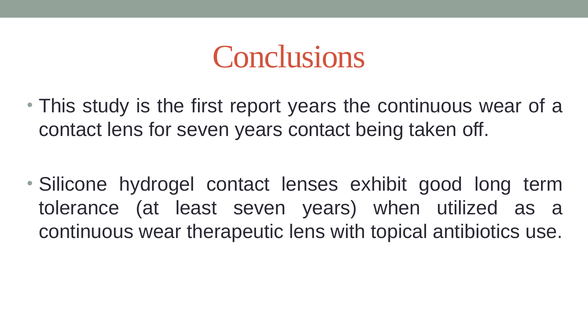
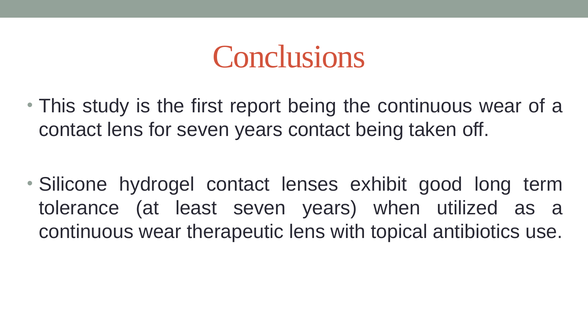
report years: years -> being
